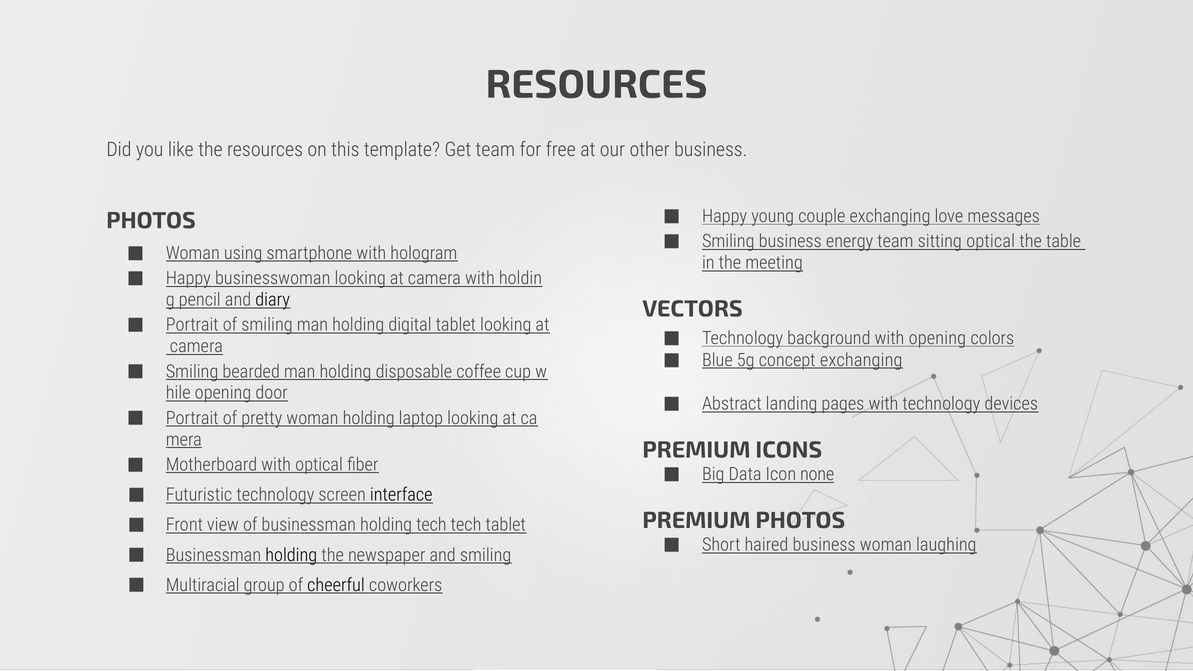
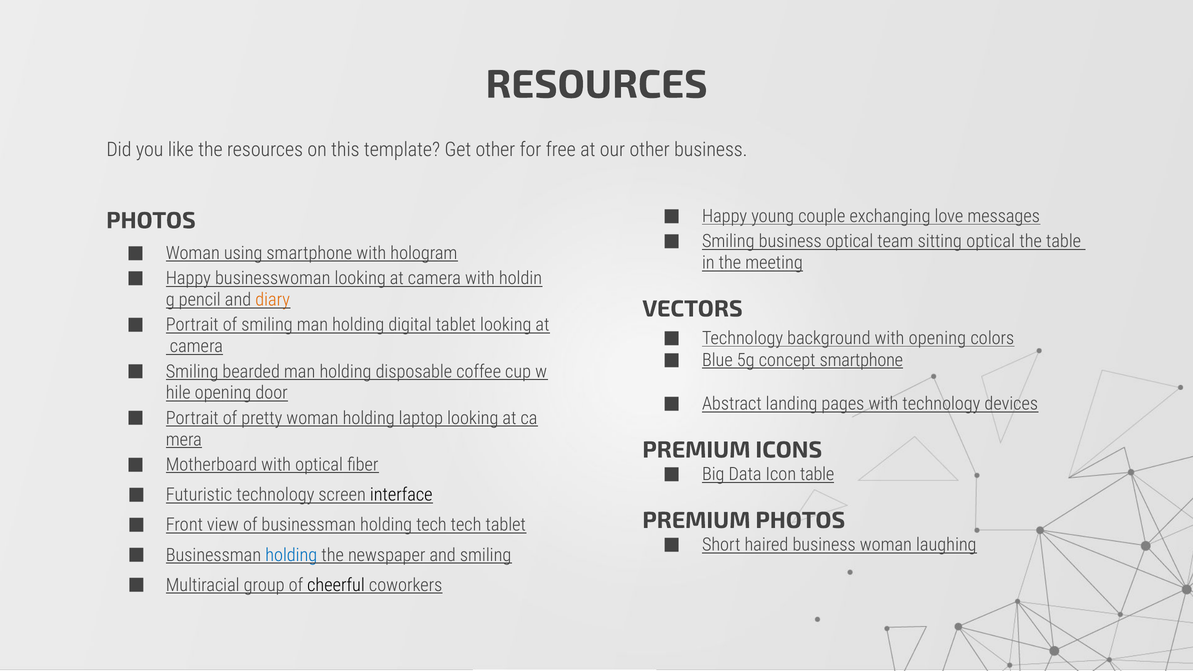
Get team: team -> other
business energy: energy -> optical
diary colour: black -> orange
concept exchanging: exchanging -> smartphone
Icon none: none -> table
holding at (291, 555) colour: black -> blue
